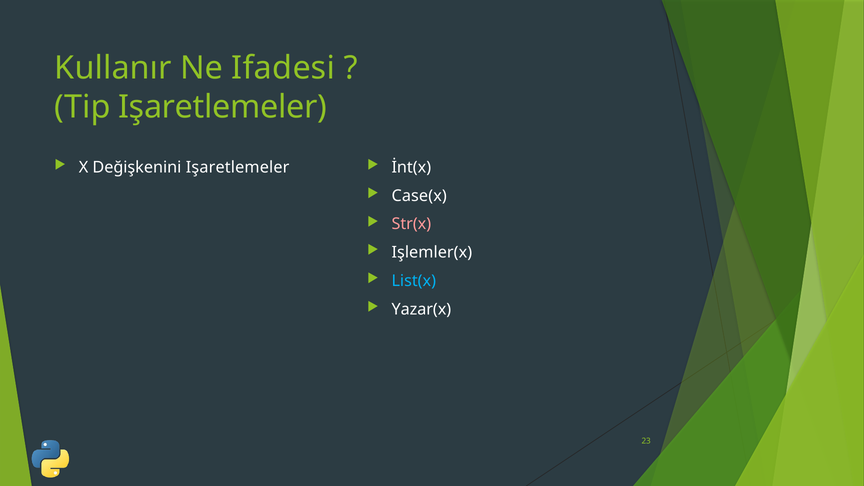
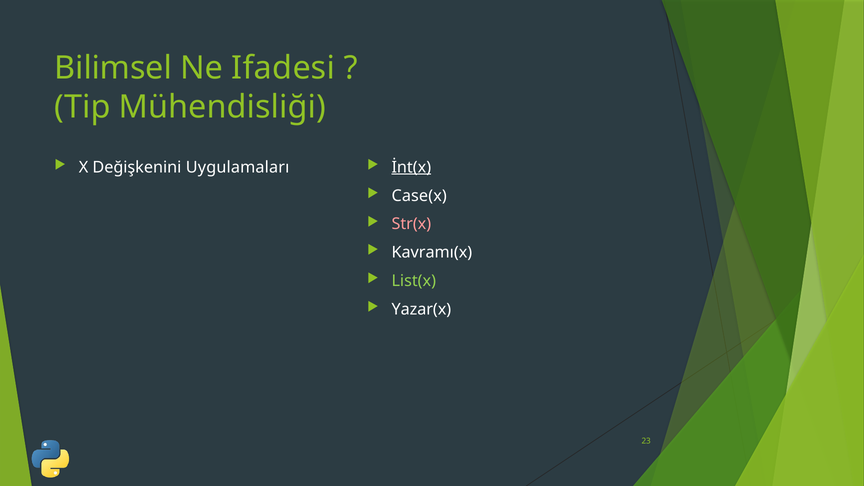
Kullanır: Kullanır -> Bilimsel
Tip Işaretlemeler: Işaretlemeler -> Mühendisliği
Değişkenini Işaretlemeler: Işaretlemeler -> Uygulamaları
İnt(x underline: none -> present
Işlemler(x: Işlemler(x -> Kavramı(x
List(x colour: light blue -> light green
